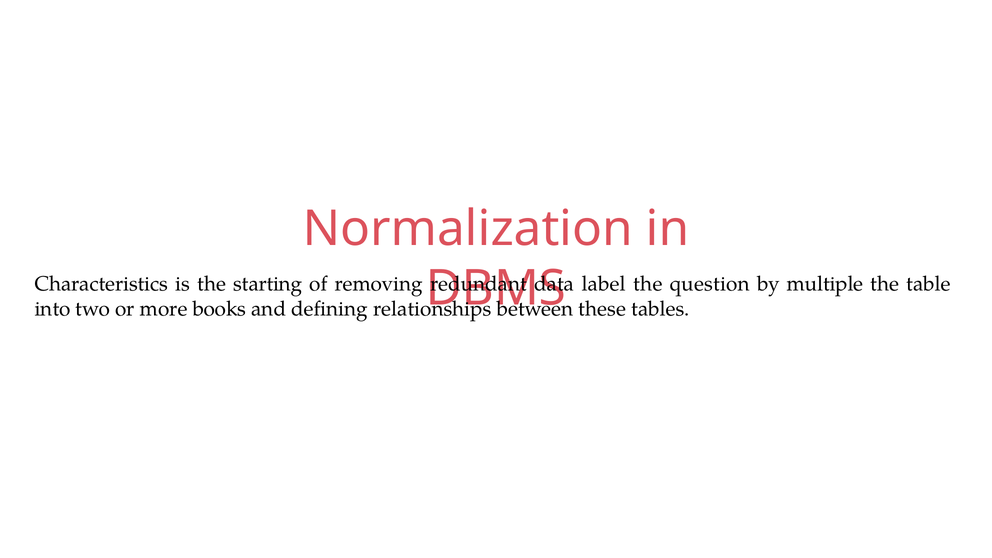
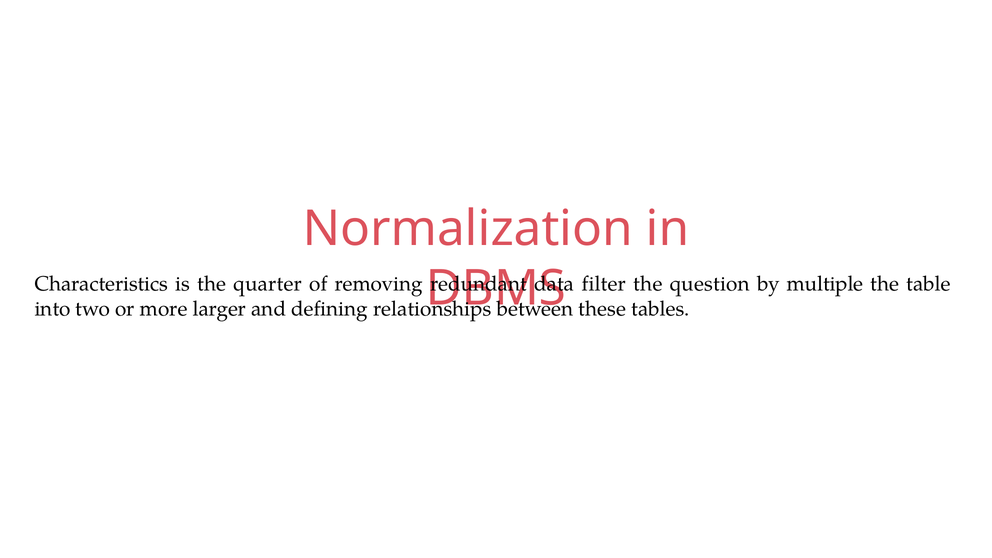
starting: starting -> quarter
label: label -> filter
books: books -> larger
